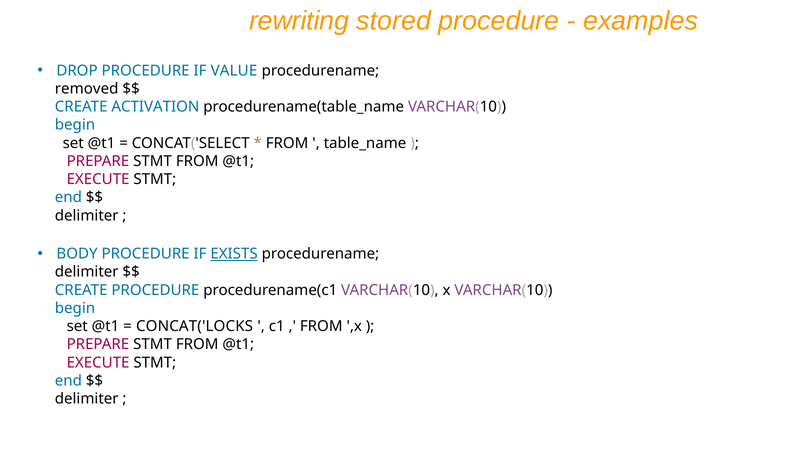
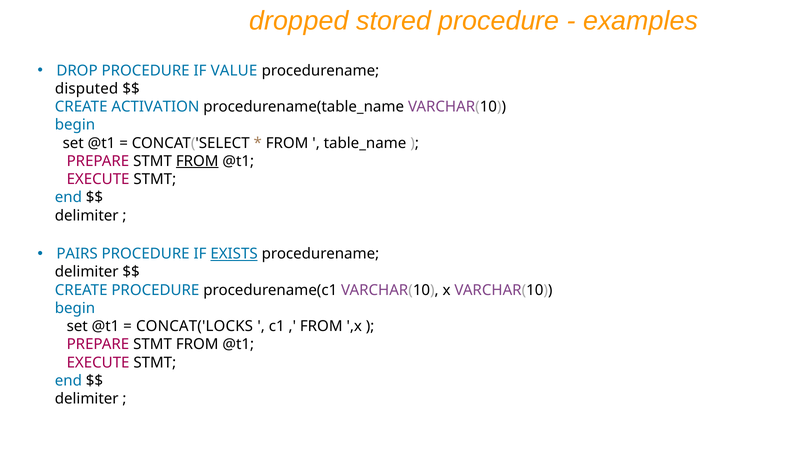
rewriting: rewriting -> dropped
removed: removed -> disputed
FROM at (197, 161) underline: none -> present
BODY: BODY -> PAIRS
